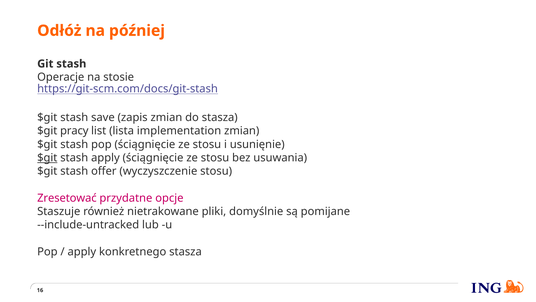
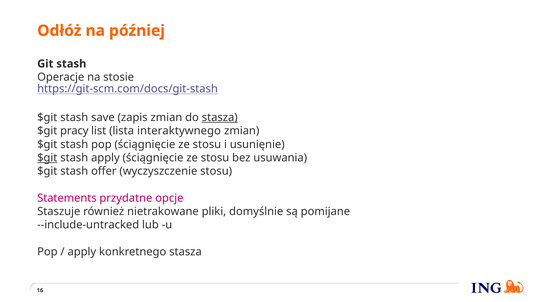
stasza at (220, 117) underline: none -> present
implementation: implementation -> interaktywnego
Zresetować: Zresetować -> Statements
